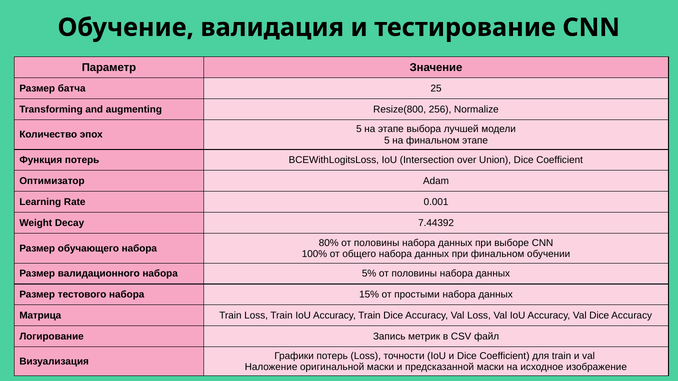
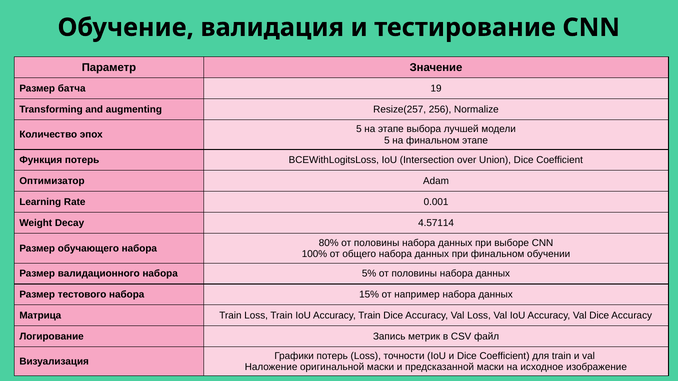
25: 25 -> 19
Resize(800: Resize(800 -> Resize(257
7.44392: 7.44392 -> 4.57114
простыми: простыми -> например
